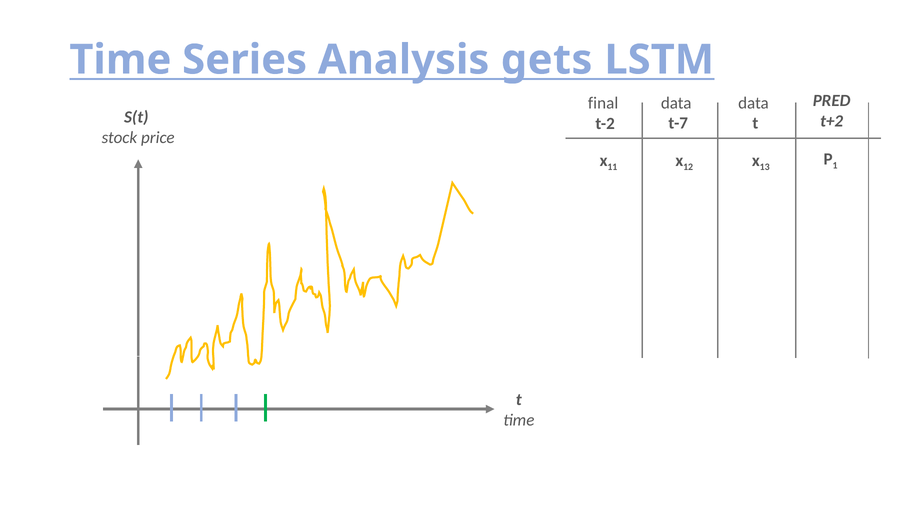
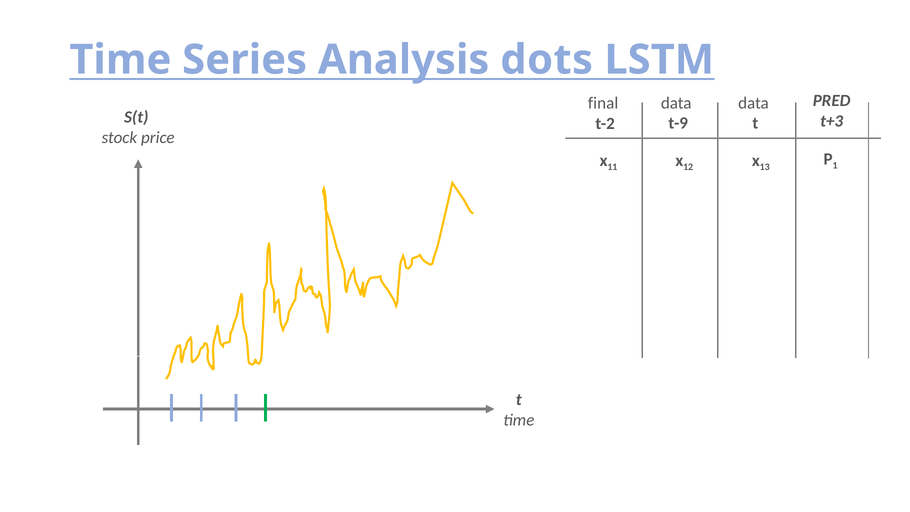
gets: gets -> dots
t+2: t+2 -> t+3
t-7: t-7 -> t-9
